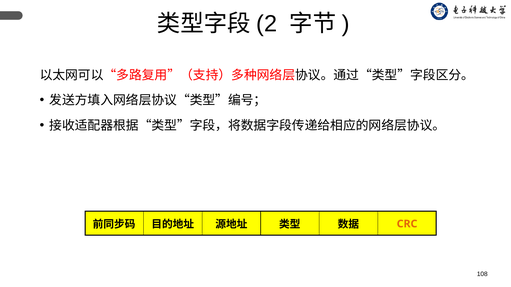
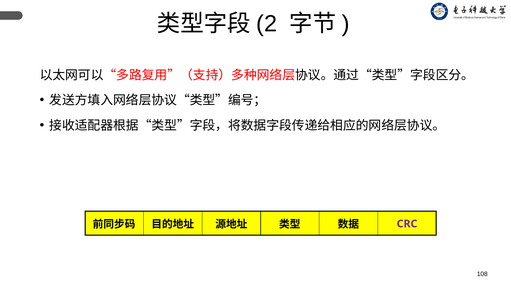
CRC colour: orange -> purple
